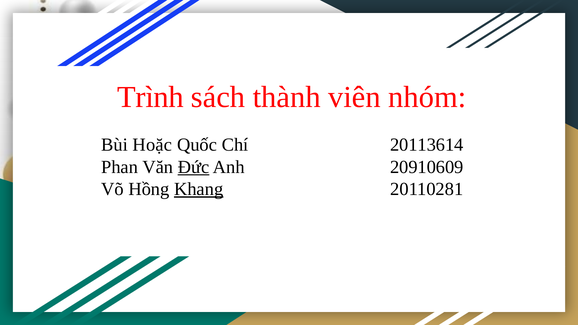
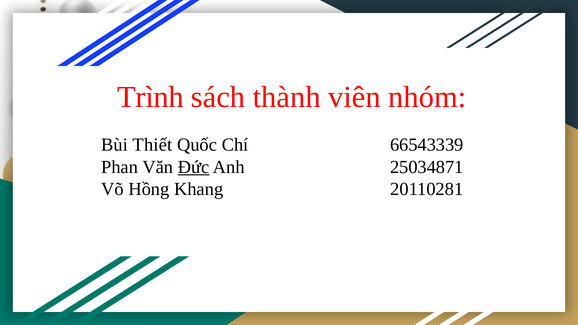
Hoặc: Hoặc -> Thiết
20113614: 20113614 -> 66543339
20910609: 20910609 -> 25034871
Khang underline: present -> none
